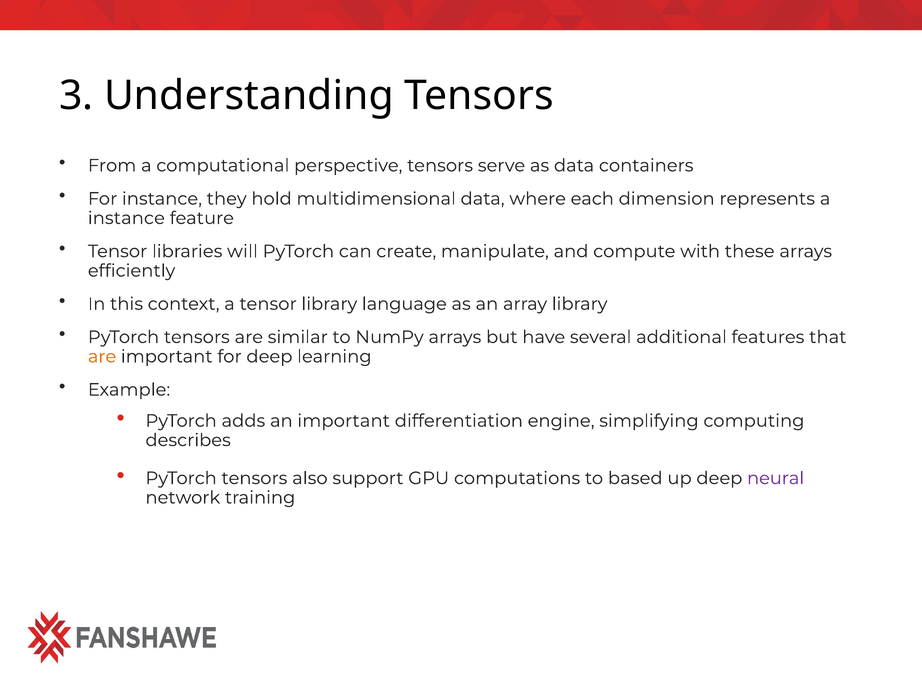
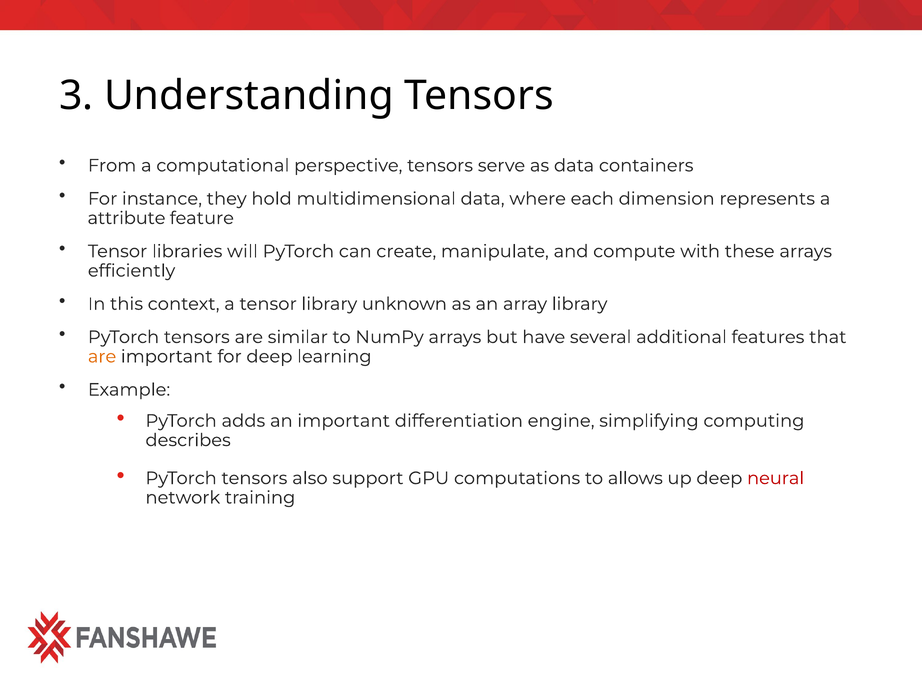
instance at (126, 218): instance -> attribute
language: language -> unknown
based: based -> allows
neural colour: purple -> red
